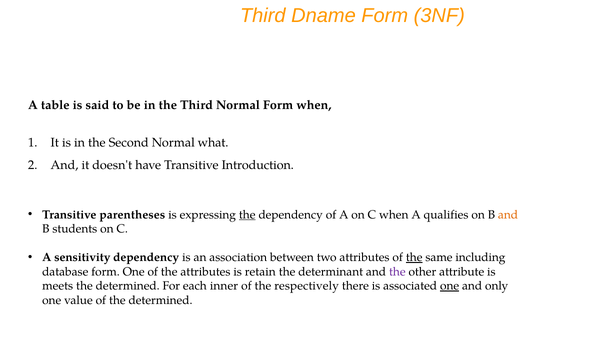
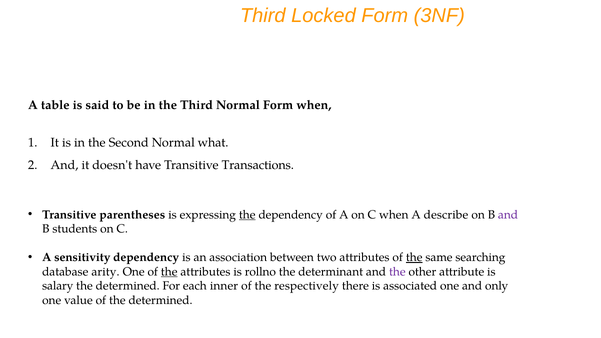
Dname: Dname -> Locked
Introduction: Introduction -> Transactions
qualifies: qualifies -> describe
and at (508, 215) colour: orange -> purple
including: including -> searching
database form: form -> arity
the at (169, 272) underline: none -> present
retain: retain -> rollno
meets: meets -> salary
one at (450, 286) underline: present -> none
